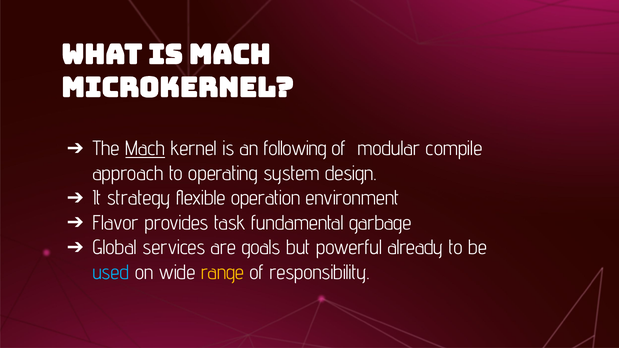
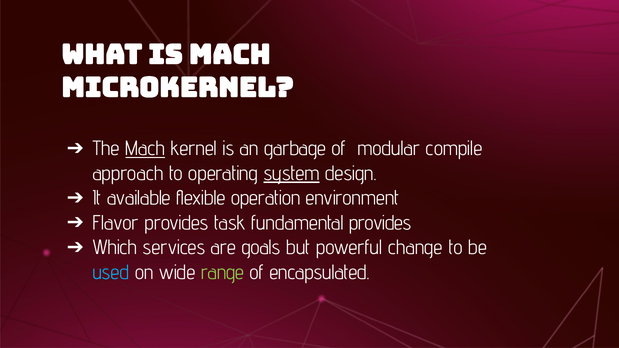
following: following -> garbage
system underline: none -> present
strategy: strategy -> available
fundamental garbage: garbage -> provides
Global: Global -> Which
already: already -> change
range colour: yellow -> light green
responsibility: responsibility -> encapsulated
